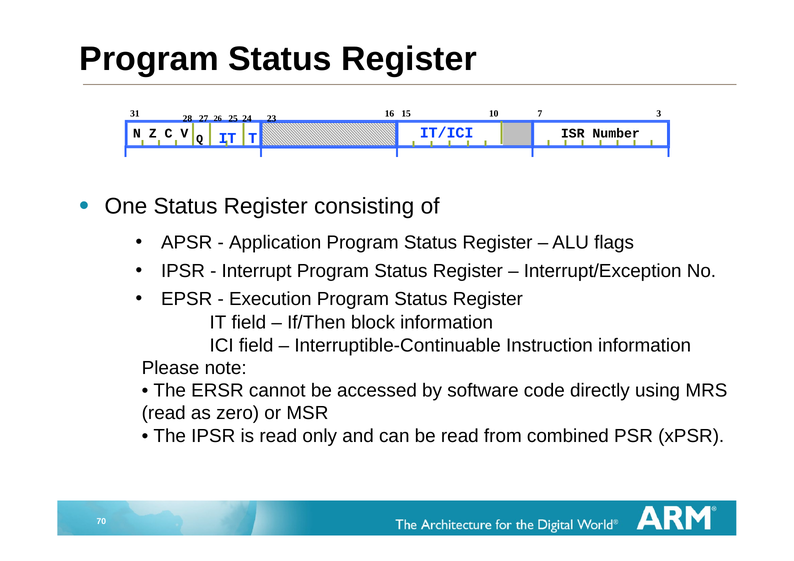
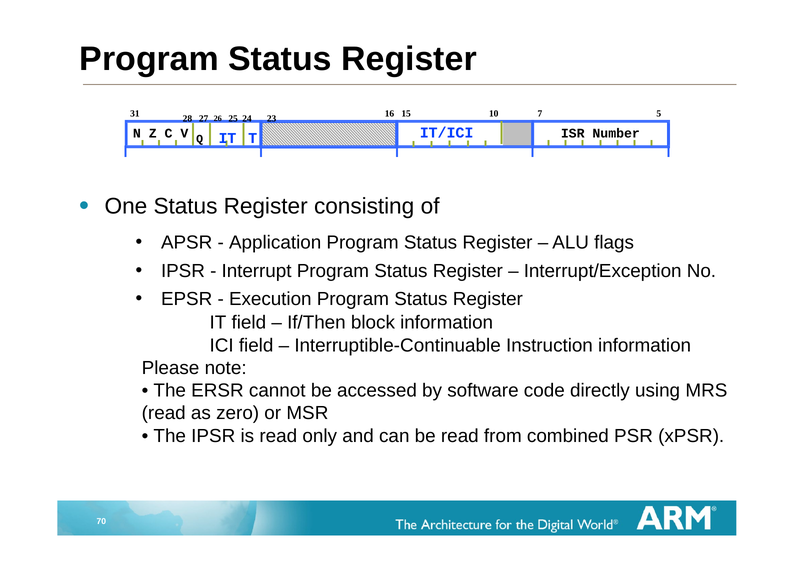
3: 3 -> 5
